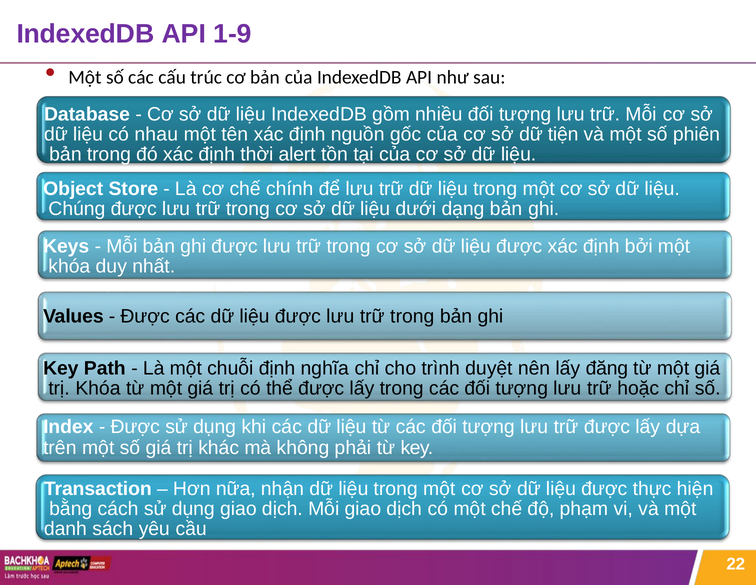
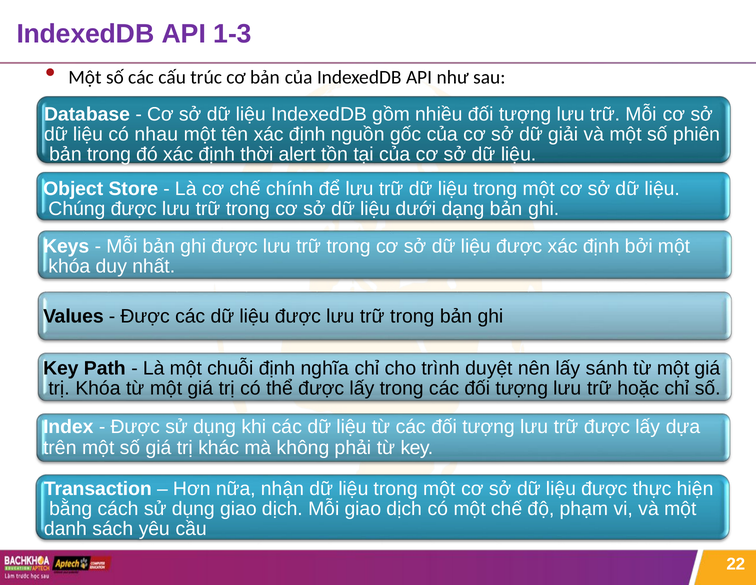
1-9: 1-9 -> 1-3
tiện: tiện -> giải
đăng: đăng -> sánh
